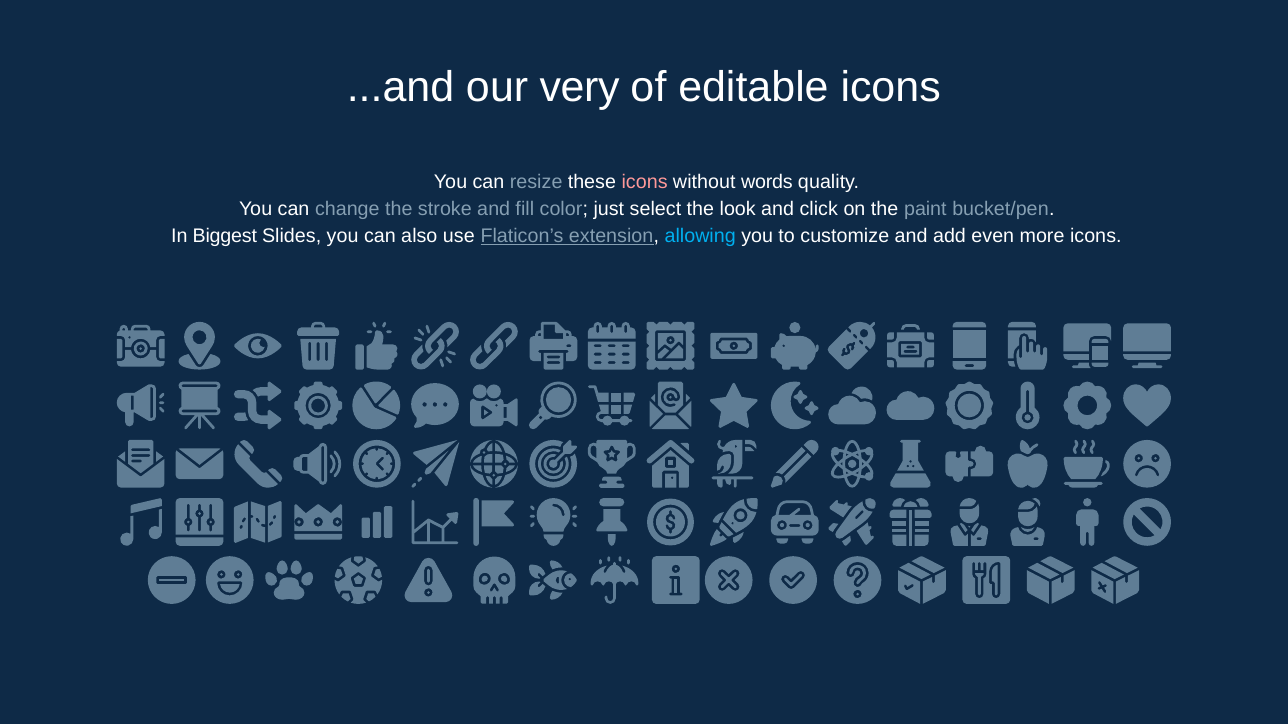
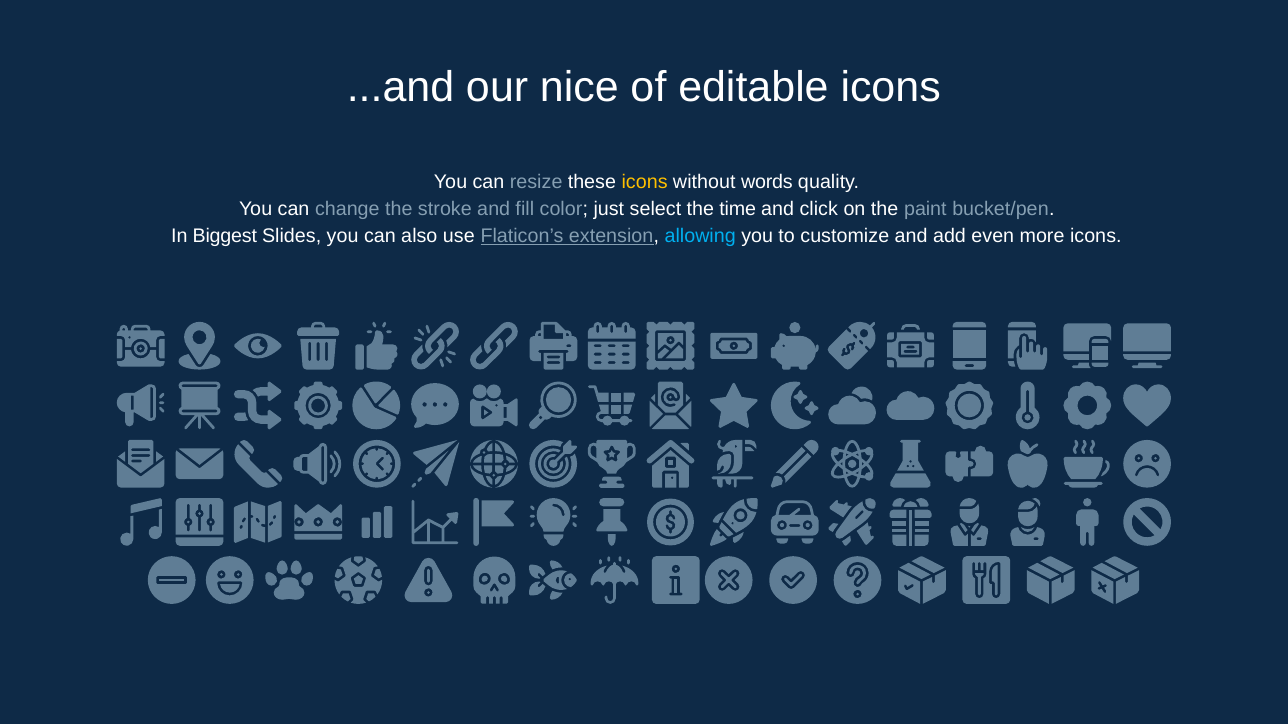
very: very -> nice
icons at (645, 182) colour: pink -> yellow
look: look -> time
